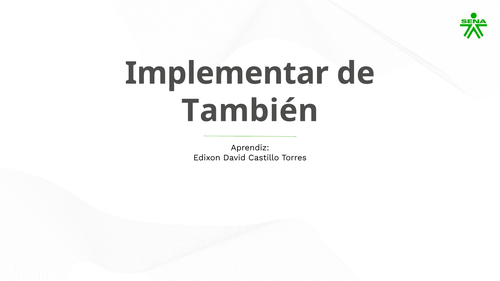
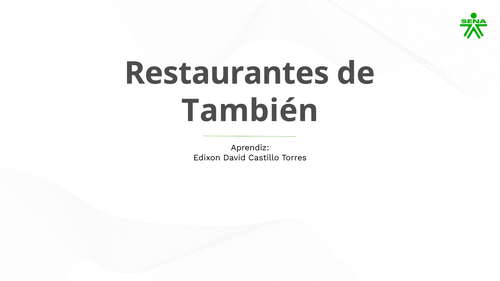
Implementar: Implementar -> Restaurantes
